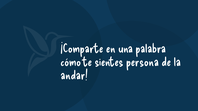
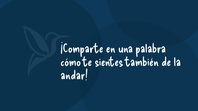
persona: persona -> también
